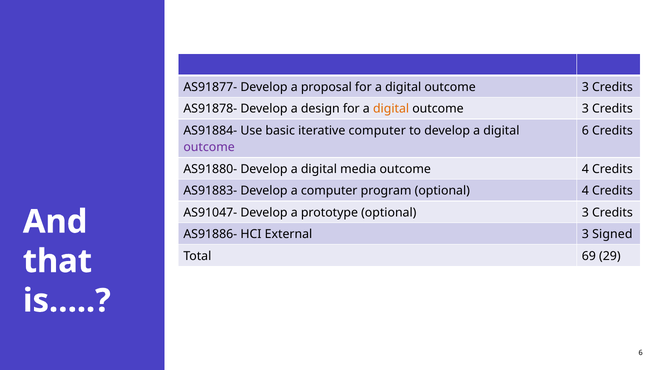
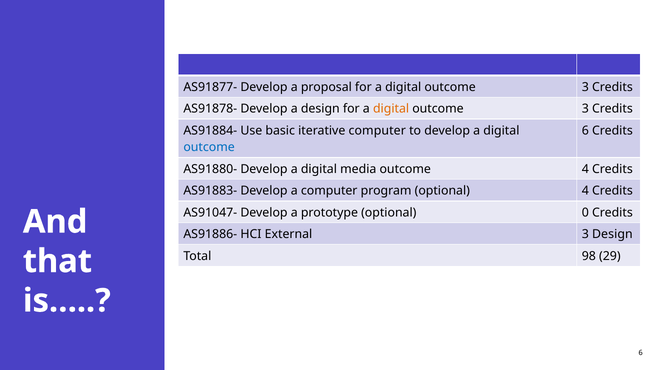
outcome at (209, 147) colour: purple -> blue
optional 3: 3 -> 0
3 Signed: Signed -> Design
69: 69 -> 98
